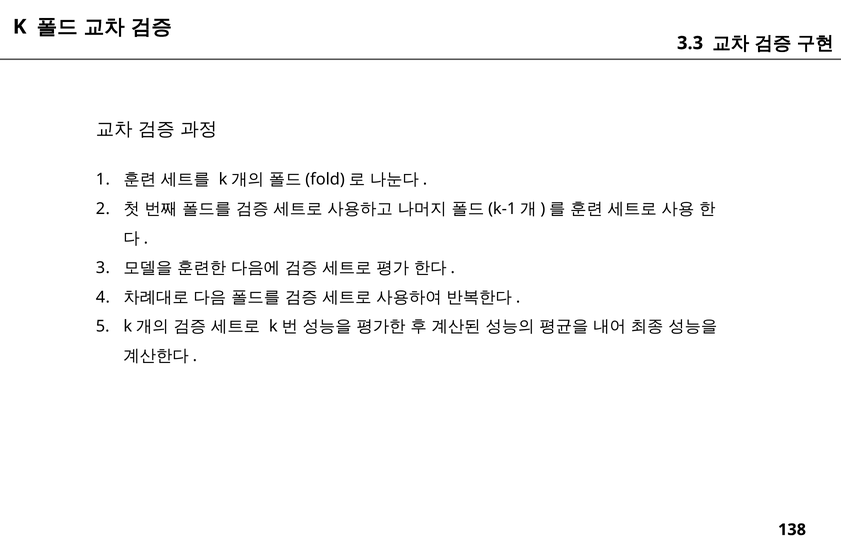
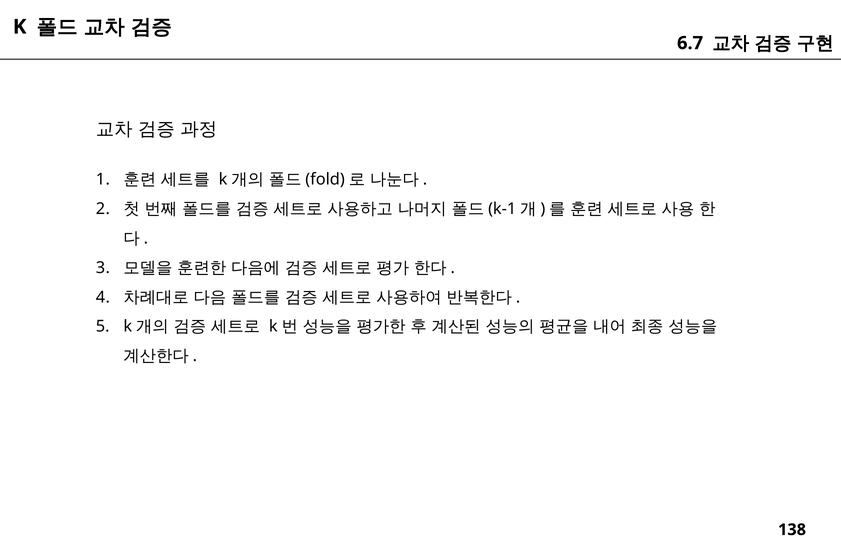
3.3: 3.3 -> 6.7
